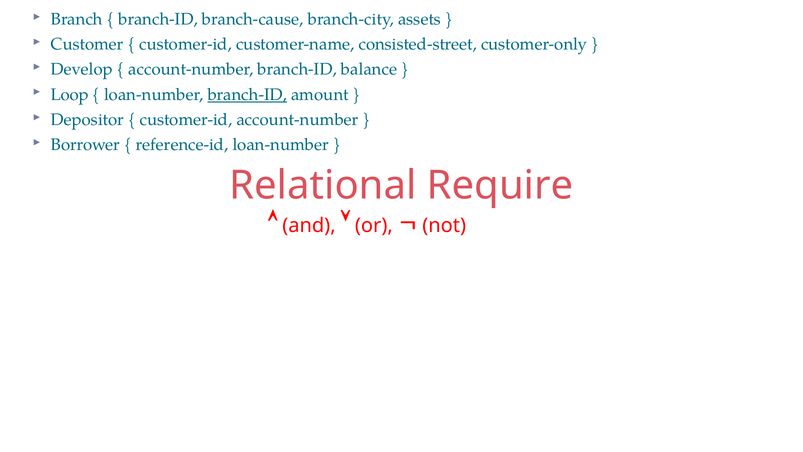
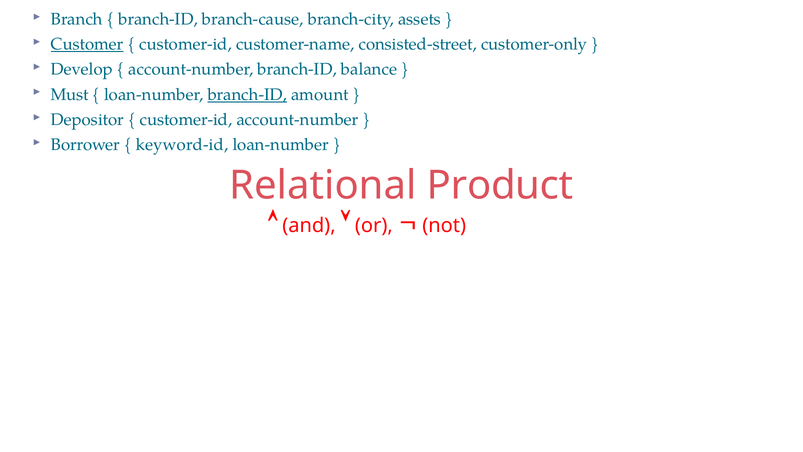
Customer underline: none -> present
Loop: Loop -> Must
reference-id: reference-id -> keyword-id
Require: Require -> Product
